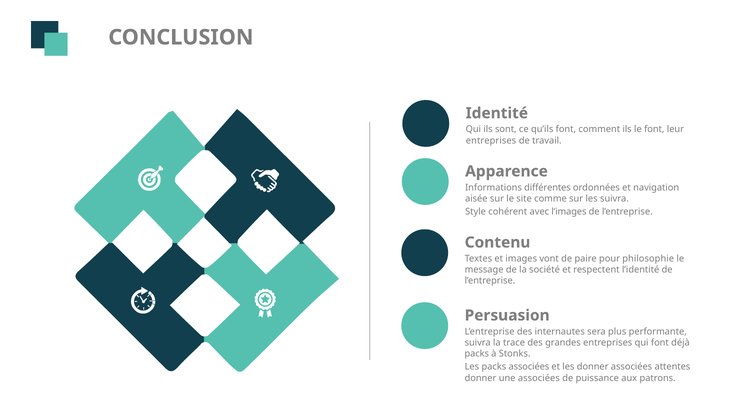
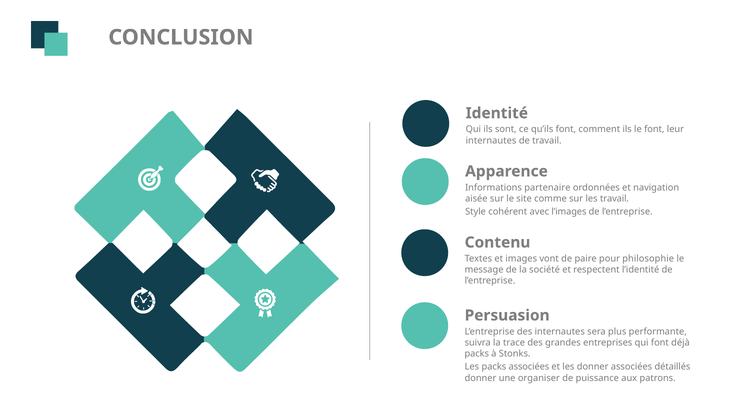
entreprises at (491, 141): entreprises -> internautes
différentes: différentes -> partenaire
les suivra: suivra -> travail
attentes: attentes -> détaillés
une associées: associées -> organiser
